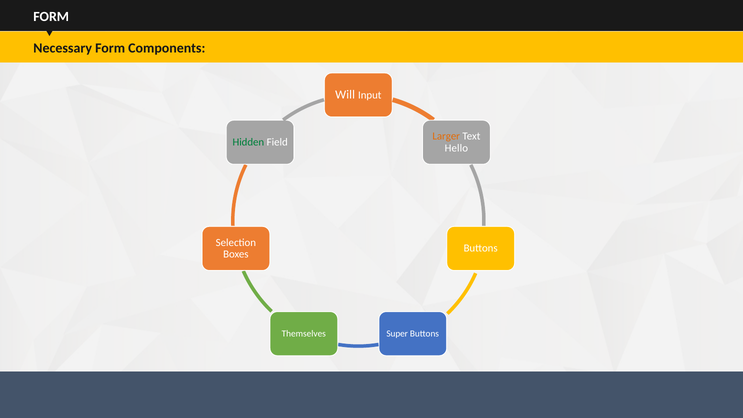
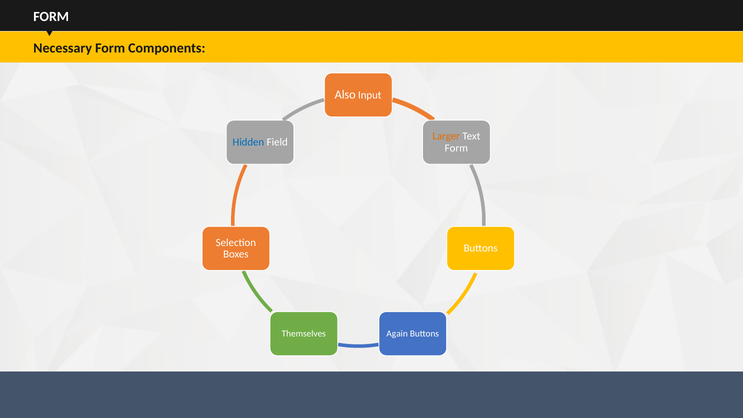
Will: Will -> Also
Hidden colour: green -> blue
Hello at (456, 148): Hello -> Form
Super: Super -> Again
